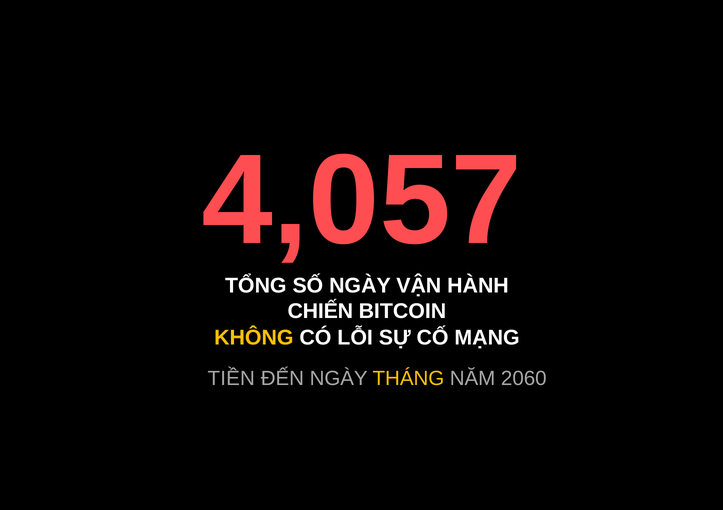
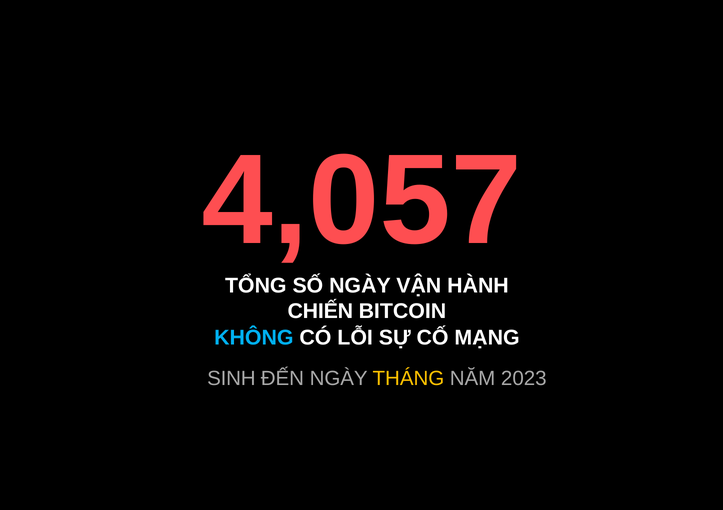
KHÔNG colour: yellow -> light blue
TIỀN: TIỀN -> SINH
2060: 2060 -> 2023
